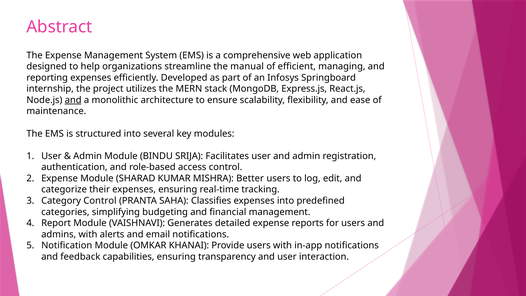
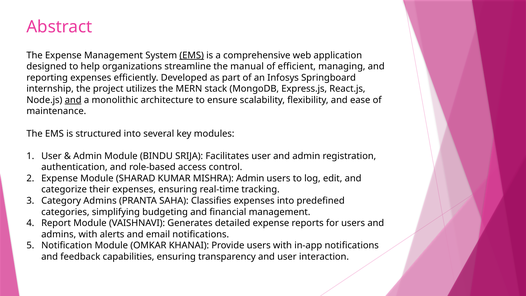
EMS at (192, 55) underline: none -> present
MISHRA Better: Better -> Admin
Category Control: Control -> Admins
